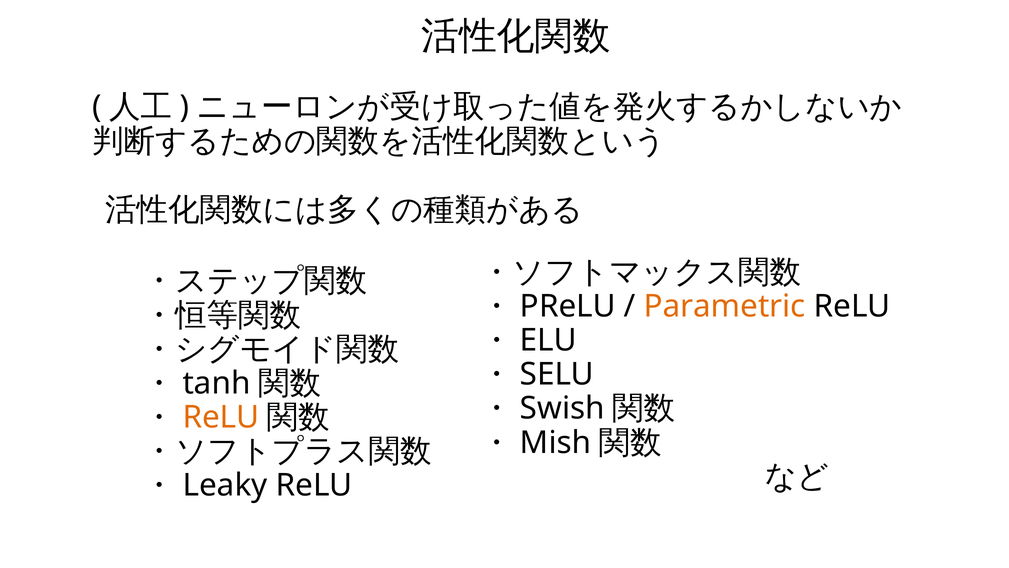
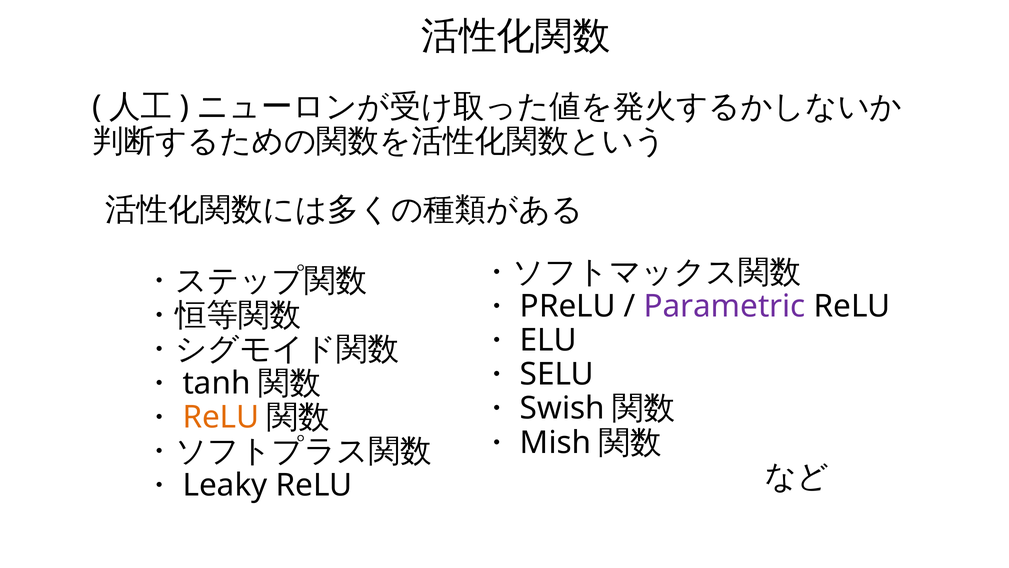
Parametric colour: orange -> purple
